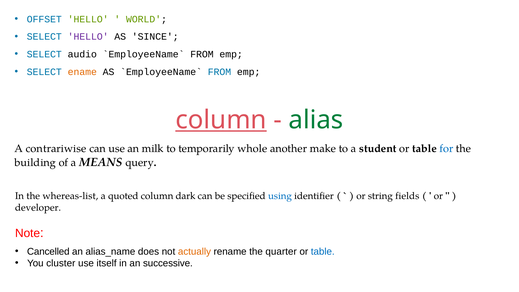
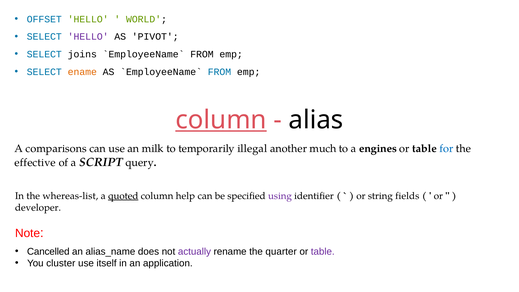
SINCE: SINCE -> PIVOT
audio: audio -> joins
alias colour: green -> black
contrariwise: contrariwise -> comparisons
whole: whole -> illegal
make: make -> much
student: student -> engines
building: building -> effective
MEANS: MEANS -> SCRIPT
quoted underline: none -> present
dark: dark -> help
using colour: blue -> purple
actually colour: orange -> purple
table at (323, 252) colour: blue -> purple
successive: successive -> application
